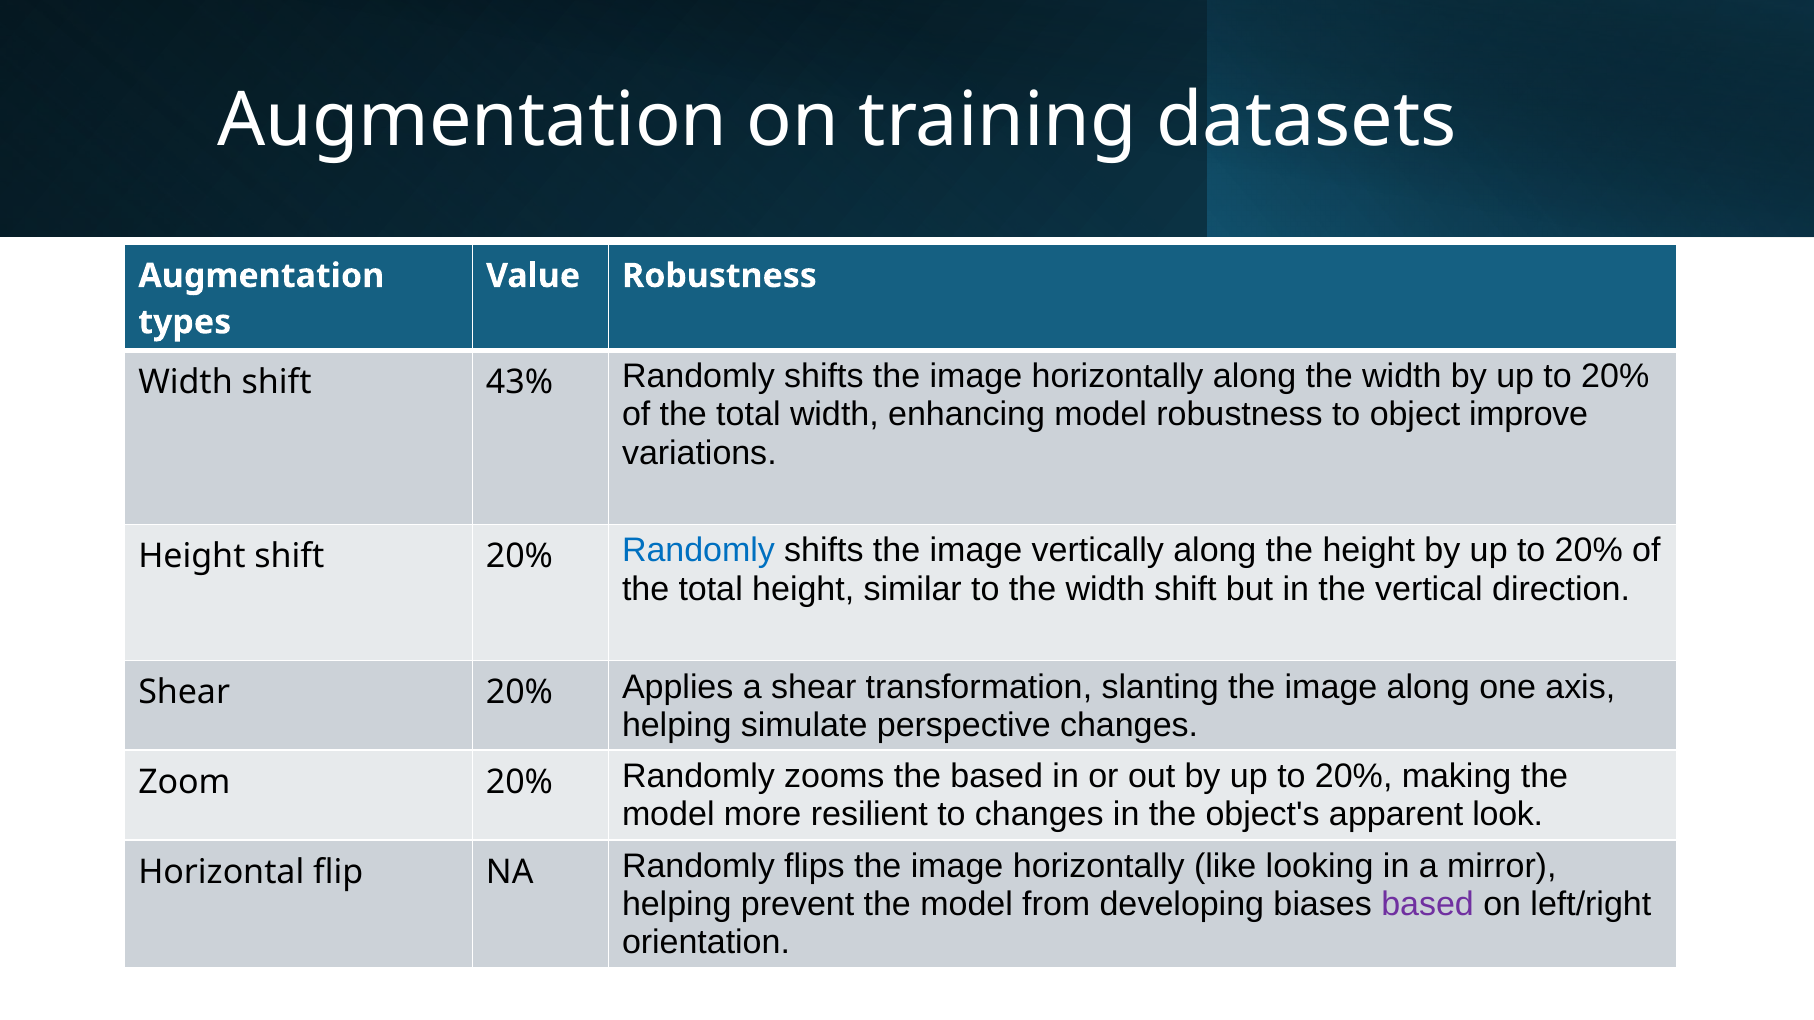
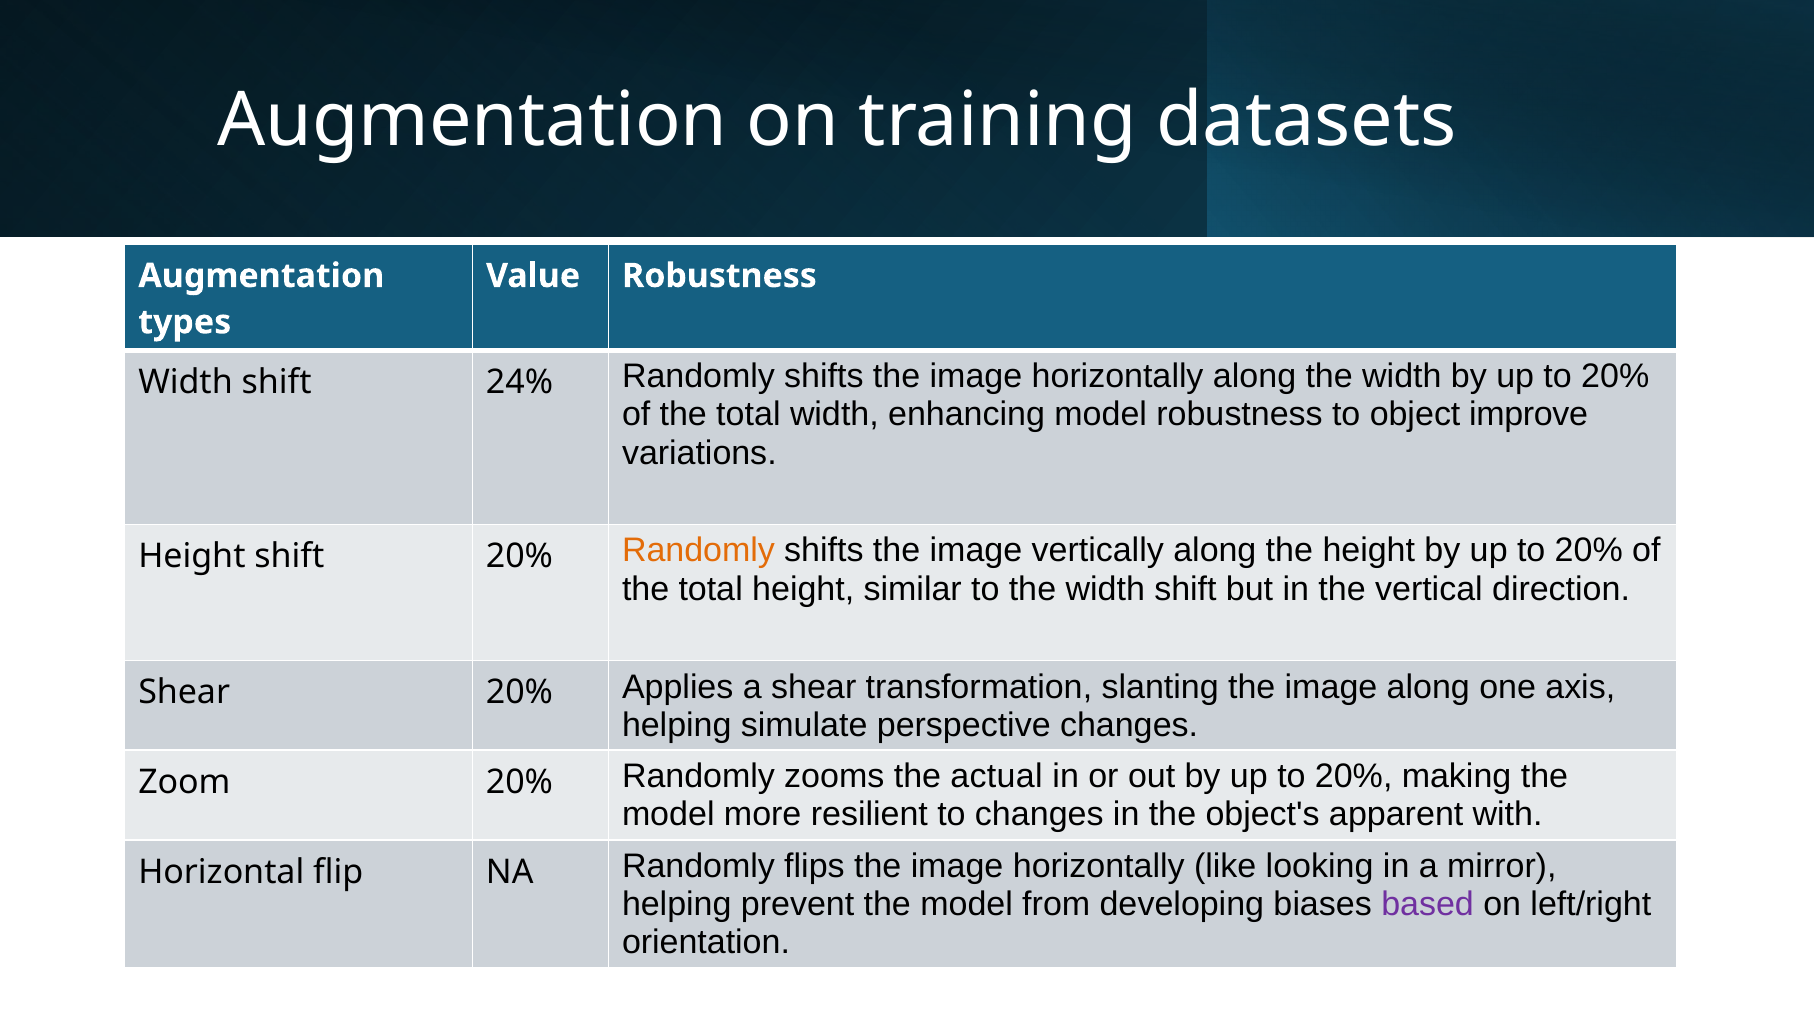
43%: 43% -> 24%
Randomly at (699, 551) colour: blue -> orange
the based: based -> actual
look: look -> with
